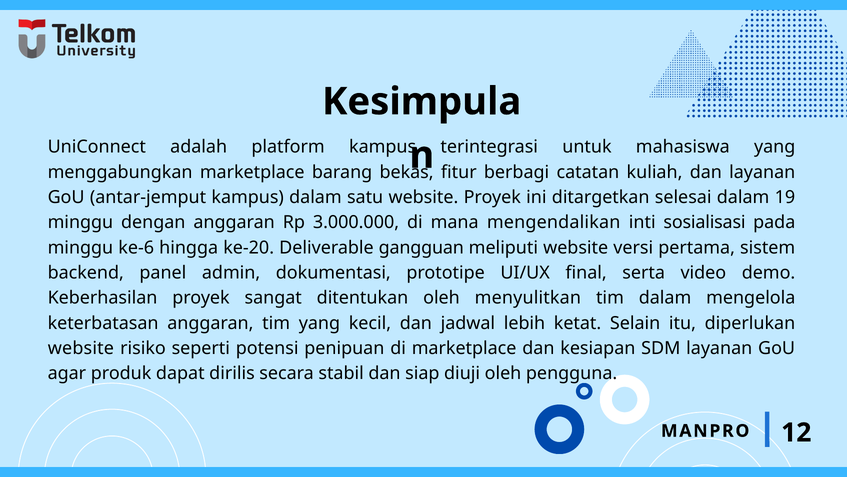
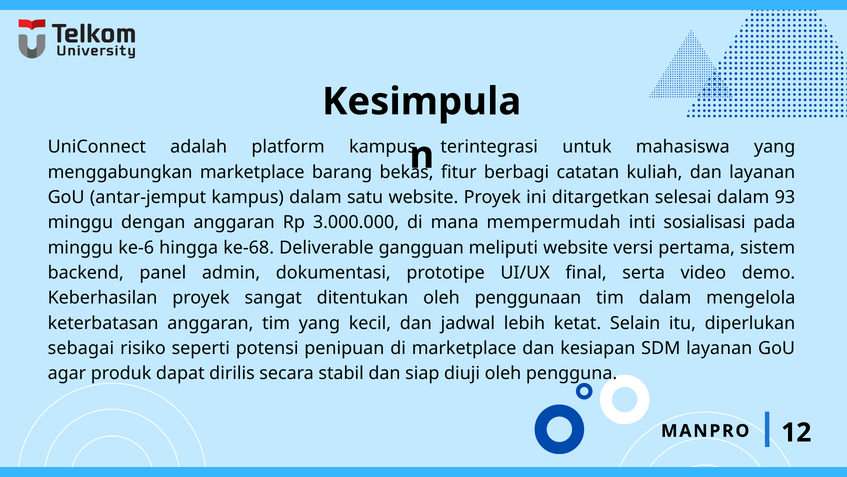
19: 19 -> 93
mengendalikan: mengendalikan -> mempermudah
ke-20: ke-20 -> ke-68
menyulitkan: menyulitkan -> penggunaan
website at (81, 348): website -> sebagai
